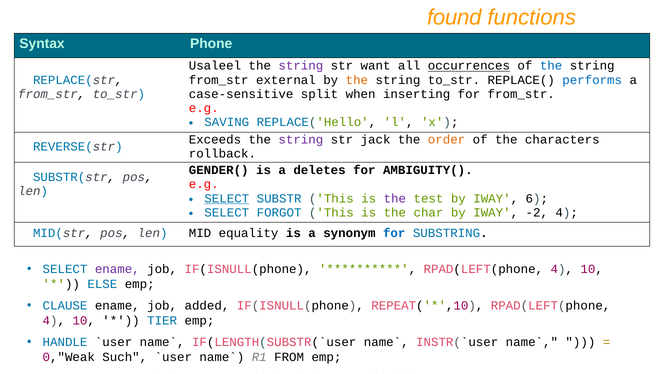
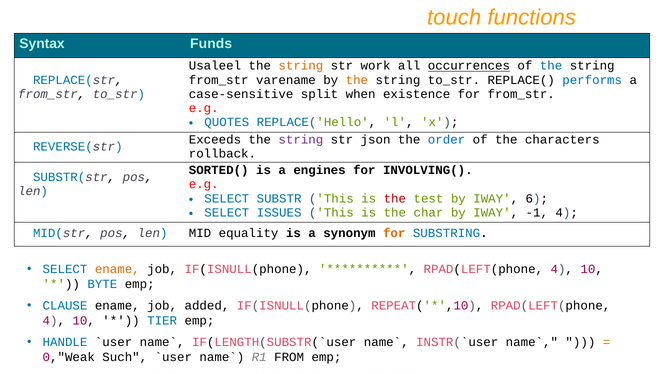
found: found -> touch
Phone: Phone -> Funds
string at (301, 66) colour: purple -> orange
want: want -> work
external: external -> varename
inserting: inserting -> existence
SAVING: SAVING -> QUOTES
jack: jack -> json
order colour: orange -> blue
GENDER(: GENDER( -> SORTED(
deletes: deletes -> engines
AMBIGUITY(: AMBIGUITY( -> INVOLVING(
SELECT at (227, 198) underline: present -> none
the at (395, 198) colour: purple -> red
FORGOT: FORGOT -> ISSUES
-2: -2 -> -1
for at (394, 233) colour: blue -> orange
ename at (117, 269) colour: purple -> orange
ELSE: ELSE -> BYTE
